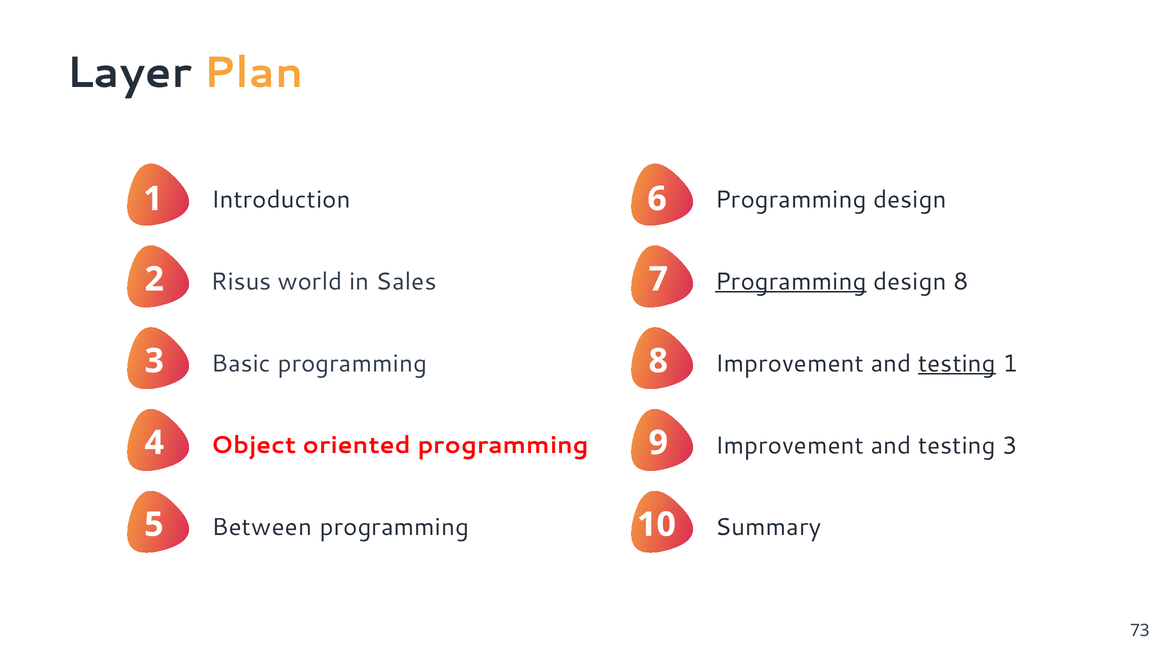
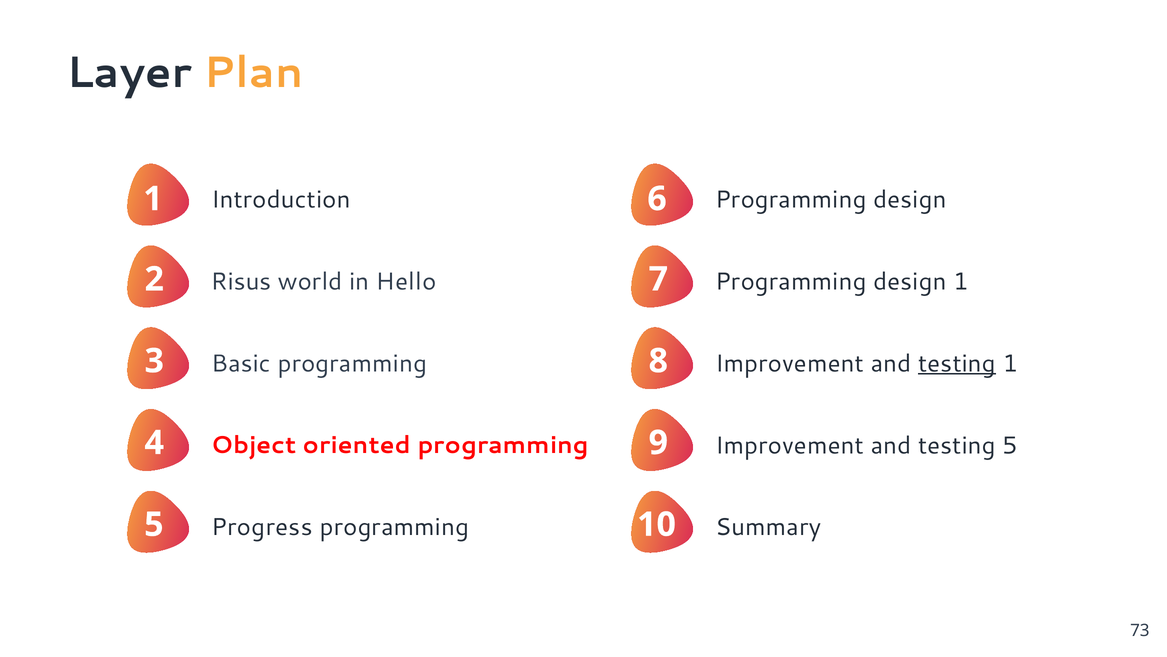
Sales: Sales -> Hello
Programming at (791, 281) underline: present -> none
design 8: 8 -> 1
testing 3: 3 -> 5
Between: Between -> Progress
